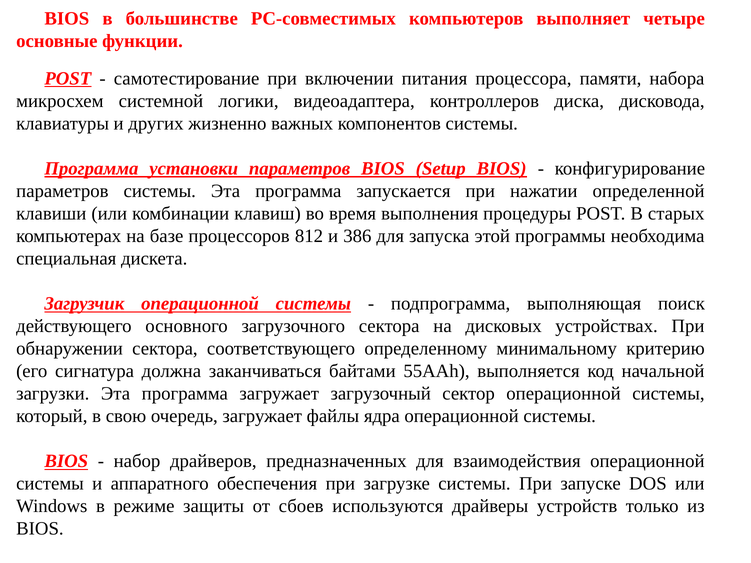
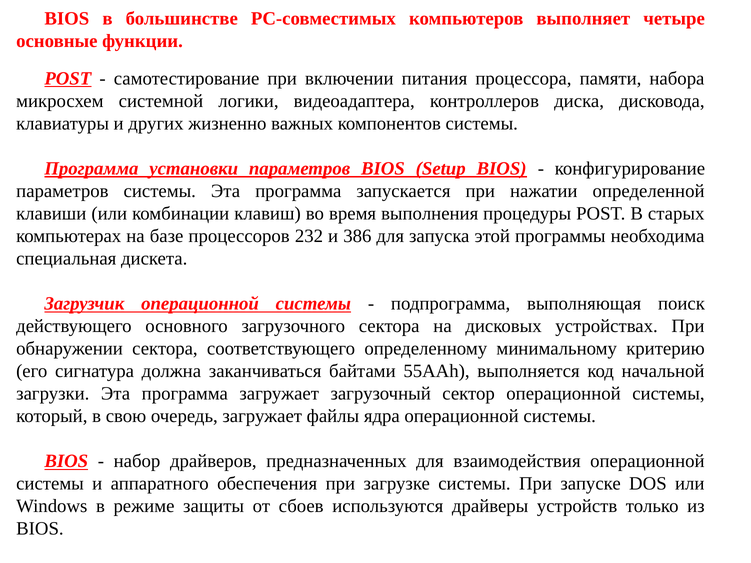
812: 812 -> 232
